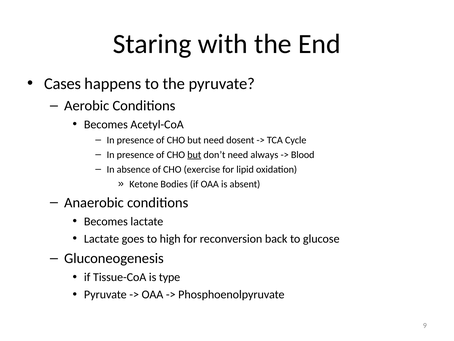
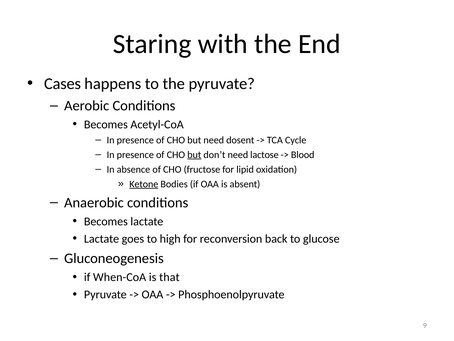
always: always -> lactose
exercise: exercise -> fructose
Ketone underline: none -> present
Tissue-CoA: Tissue-CoA -> When-CoA
type: type -> that
